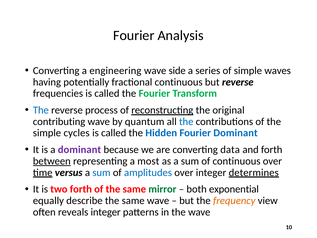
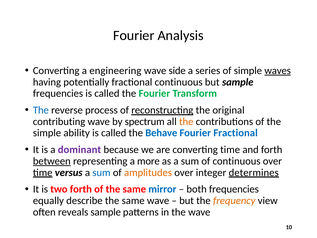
waves underline: none -> present
but reverse: reverse -> sample
quantum: quantum -> spectrum
the at (186, 121) colour: blue -> orange
cycles: cycles -> ability
Hidden: Hidden -> Behave
Fourier Dominant: Dominant -> Fractional
converting data: data -> time
most: most -> more
amplitudes colour: blue -> orange
mirror colour: green -> blue
both exponential: exponential -> frequencies
reveals integer: integer -> sample
